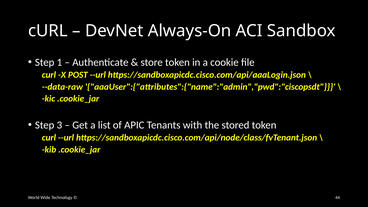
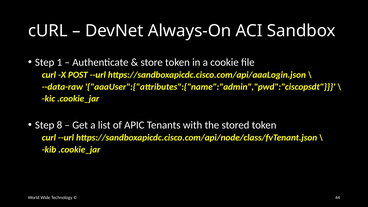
3: 3 -> 8
